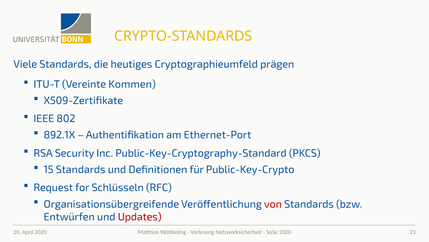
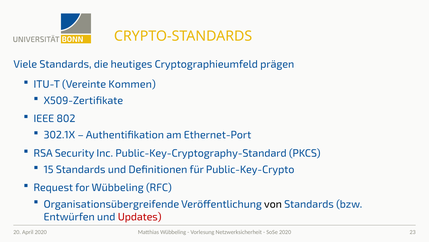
892.1X: 892.1X -> 302.1X
for Schlüsseln: Schlüsseln -> Wübbeling
von colour: red -> black
